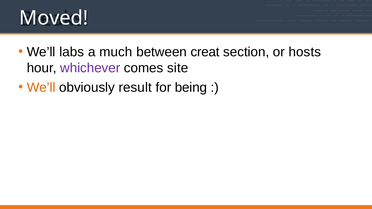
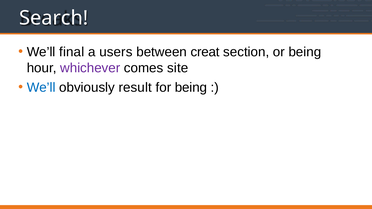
Moved: Moved -> Search
labs: labs -> final
much: much -> users
or hosts: hosts -> being
We’ll at (41, 87) colour: orange -> blue
